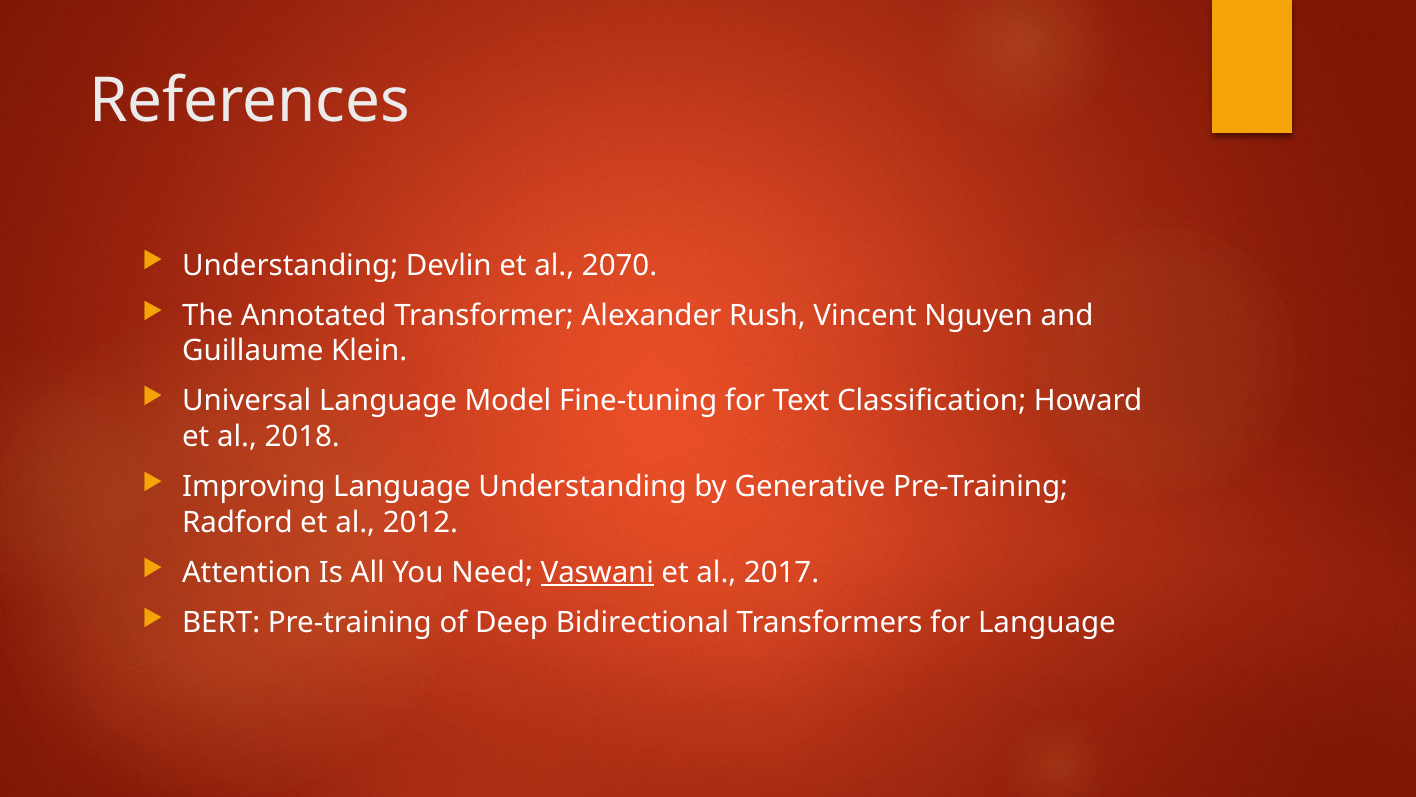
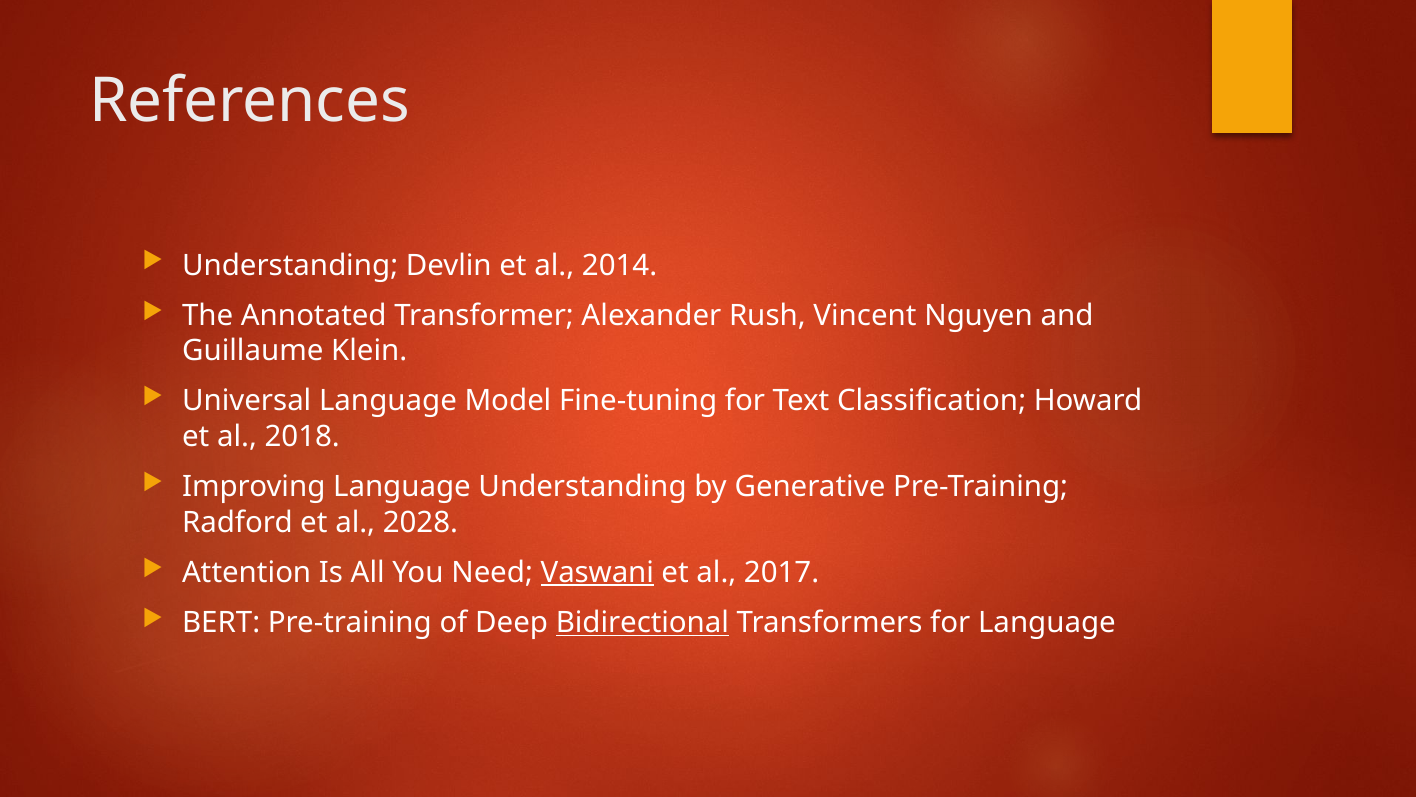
2070: 2070 -> 2014
2012: 2012 -> 2028
Bidirectional underline: none -> present
